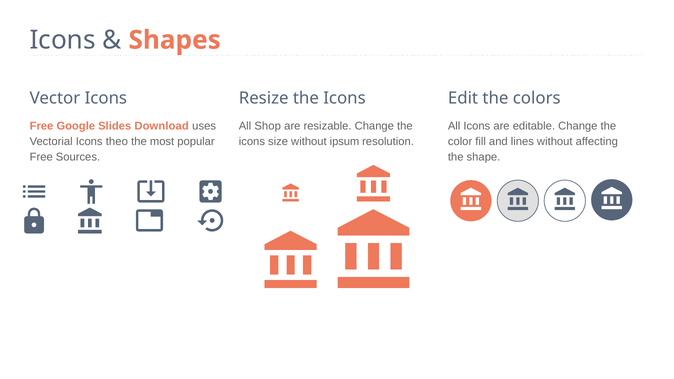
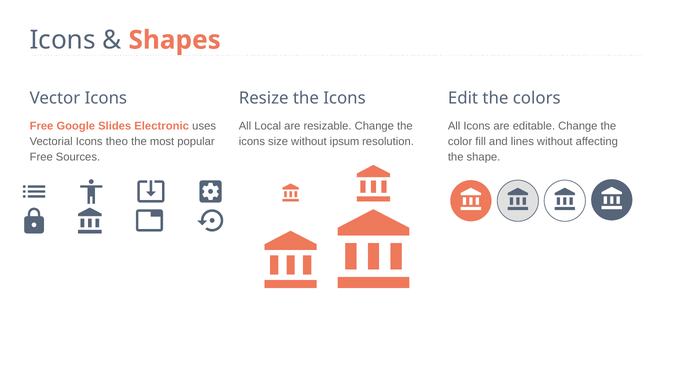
Download: Download -> Electronic
Shop: Shop -> Local
